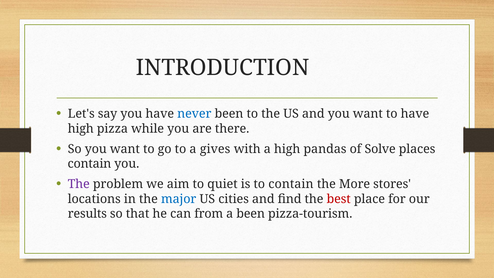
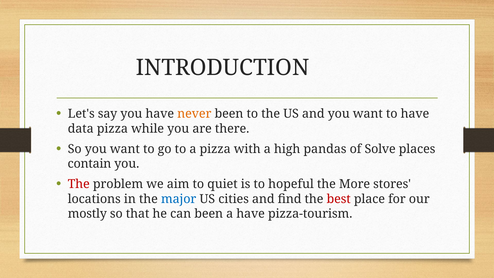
never colour: blue -> orange
high at (81, 129): high -> data
a gives: gives -> pizza
The at (79, 184) colour: purple -> red
to contain: contain -> hopeful
results: results -> mostly
can from: from -> been
a been: been -> have
